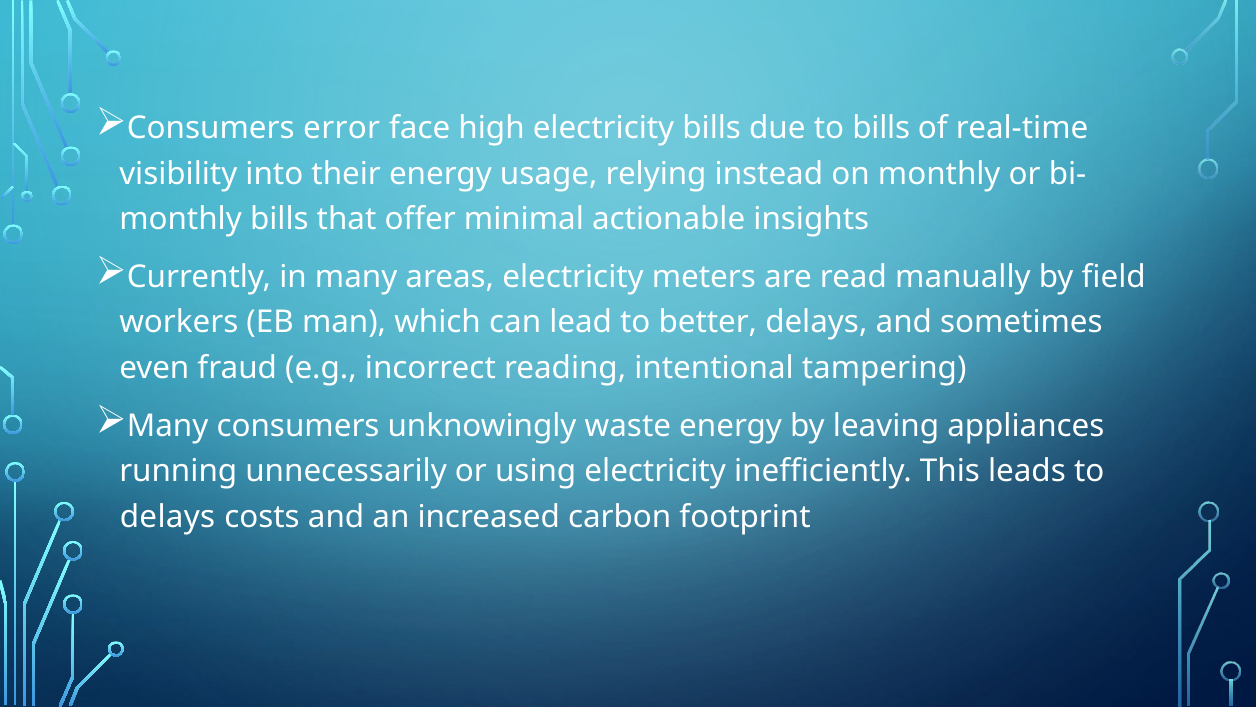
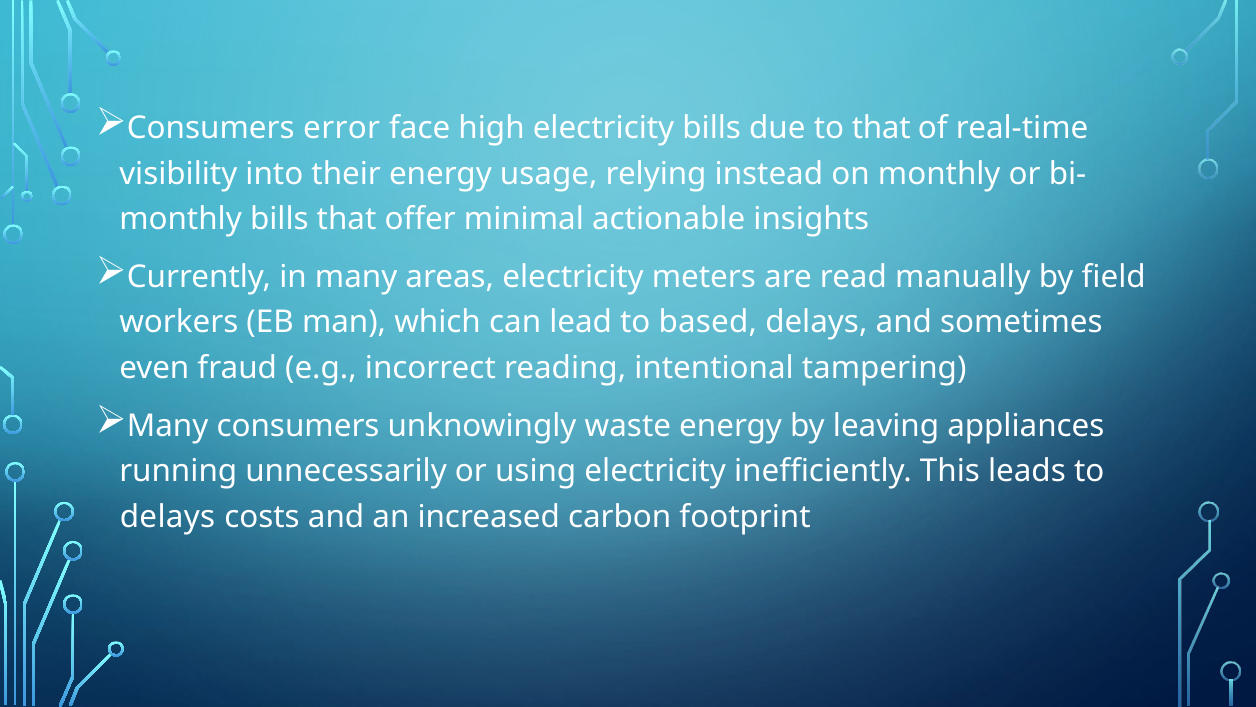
to bills: bills -> that
better: better -> based
